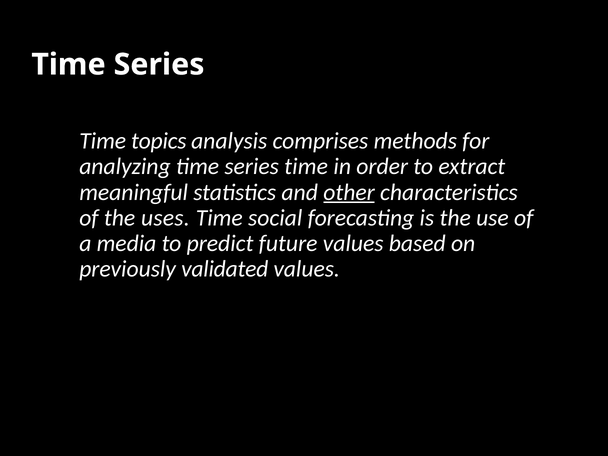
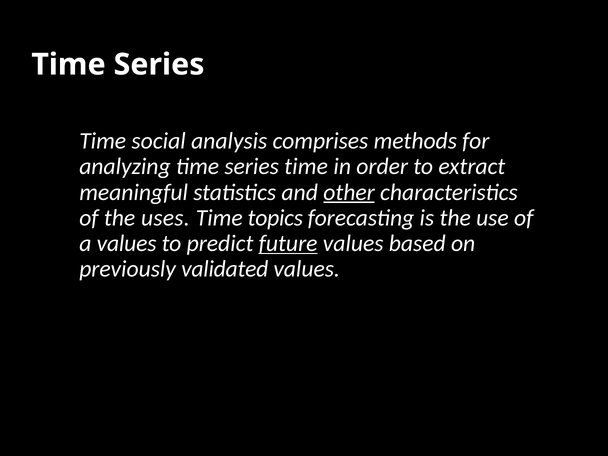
topics: topics -> social
social: social -> topics
a media: media -> values
future underline: none -> present
